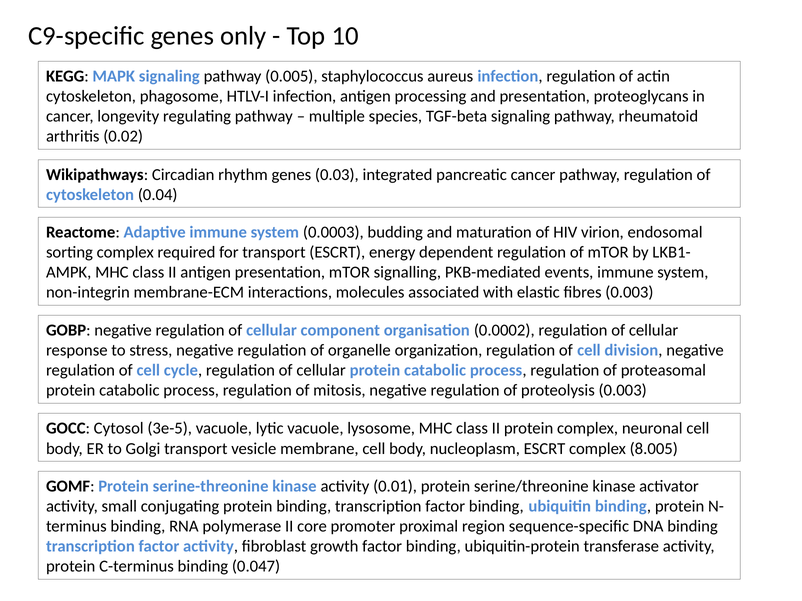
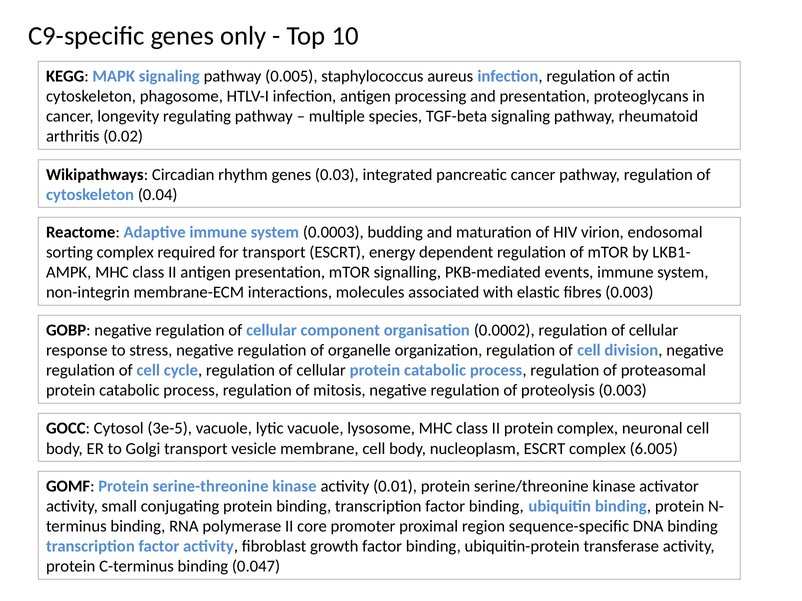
8.005: 8.005 -> 6.005
